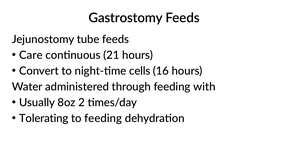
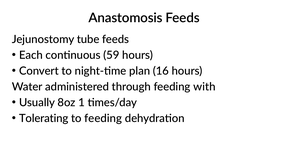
Gastrostomy: Gastrostomy -> Anastomosis
Care: Care -> Each
21: 21 -> 59
cells: cells -> plan
2: 2 -> 1
